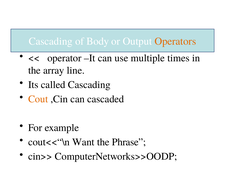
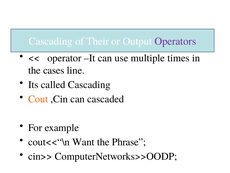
Body: Body -> Their
Operators colour: orange -> purple
array: array -> cases
